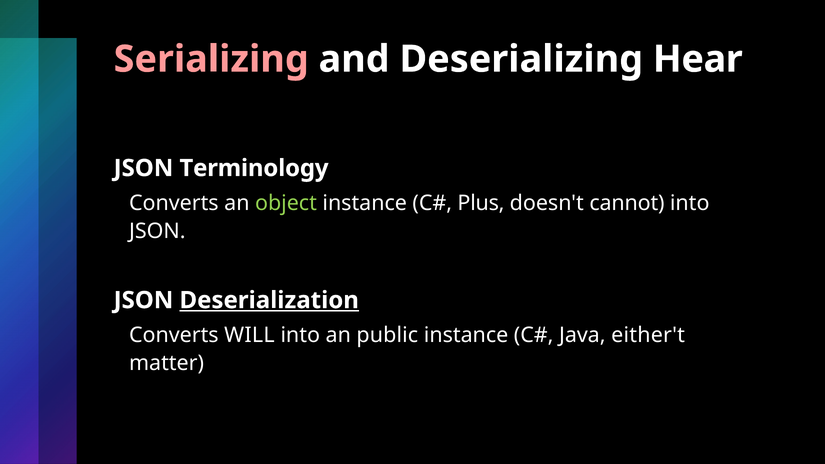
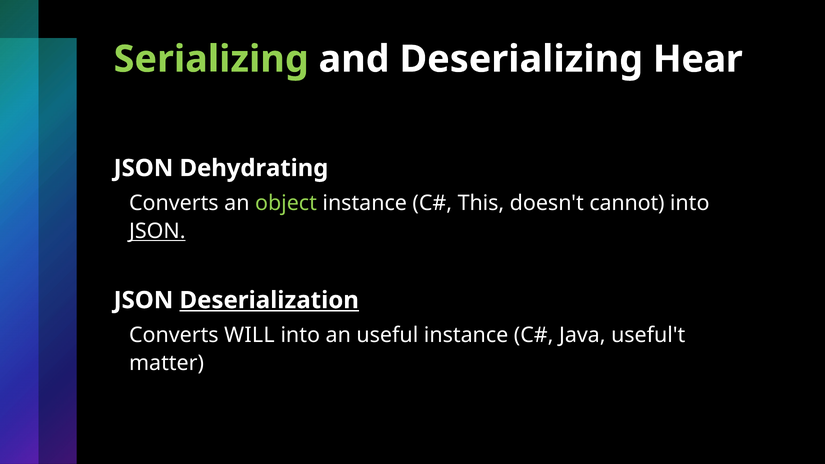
Serializing colour: pink -> light green
Terminology: Terminology -> Dehydrating
Plus: Plus -> This
JSON at (157, 231) underline: none -> present
public: public -> useful
either't: either't -> useful't
